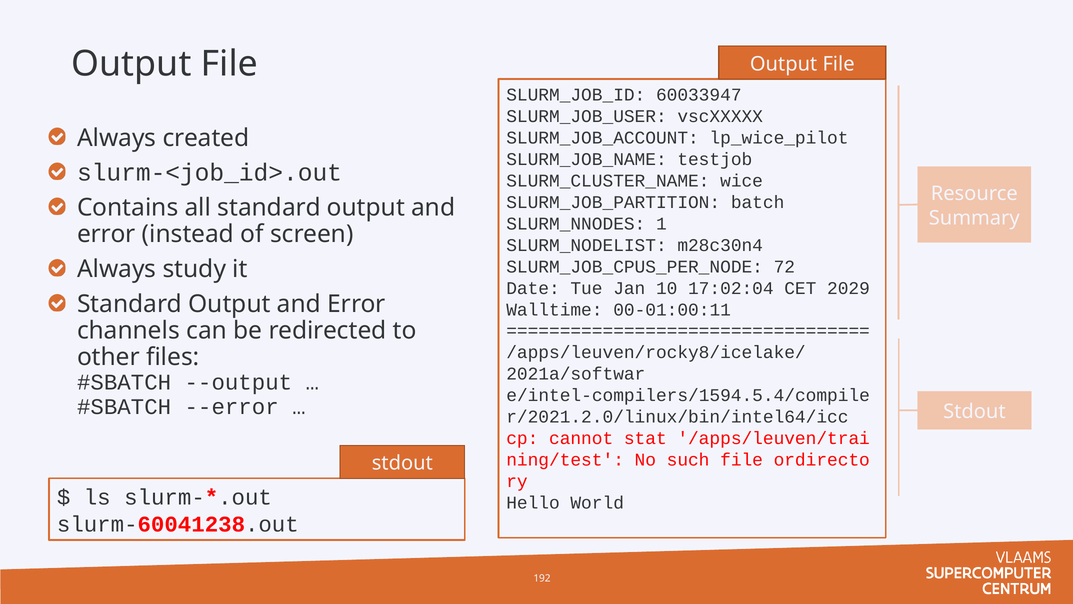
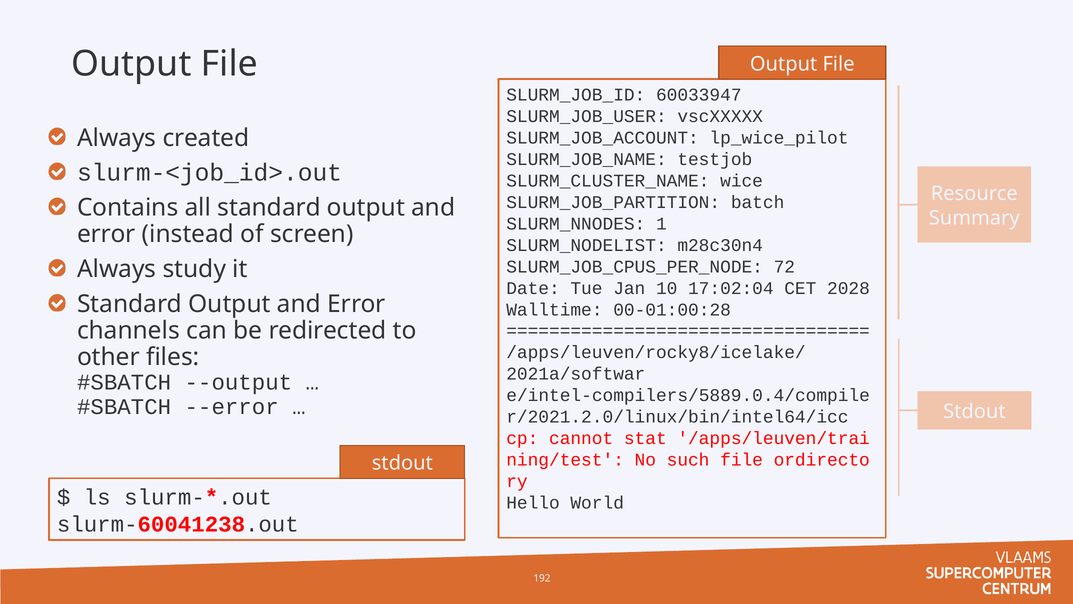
2029: 2029 -> 2028
00-01:00:11: 00-01:00:11 -> 00-01:00:28
e/intel-compilers/1594.5.4/compile: e/intel-compilers/1594.5.4/compile -> e/intel-compilers/5889.0.4/compile
